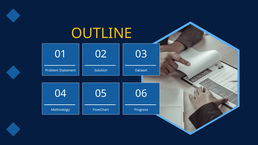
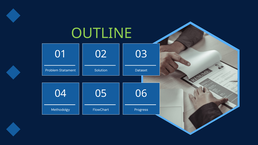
OUTLINE colour: yellow -> light green
